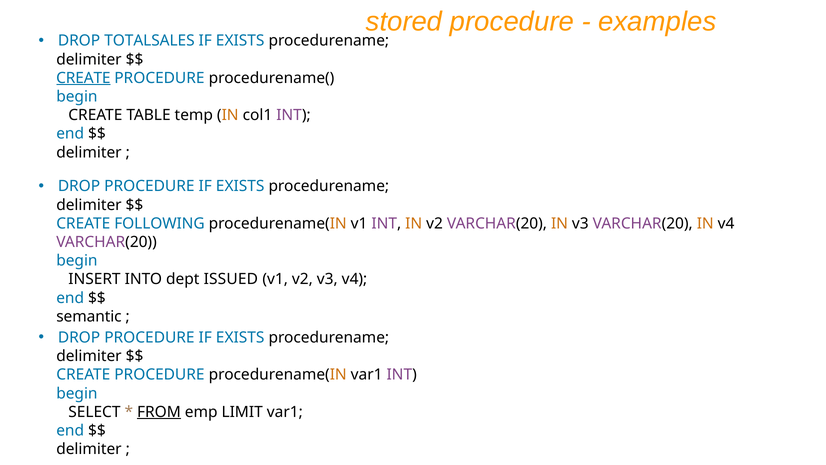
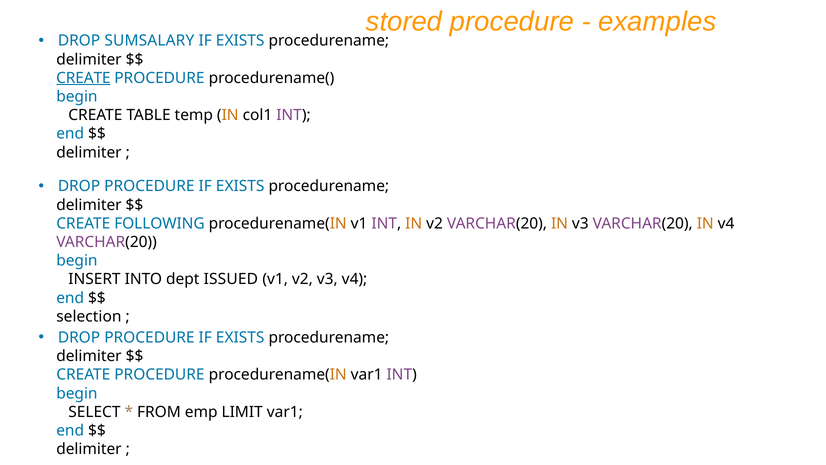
TOTALSALES: TOTALSALES -> SUMSALARY
semantic: semantic -> selection
FROM underline: present -> none
